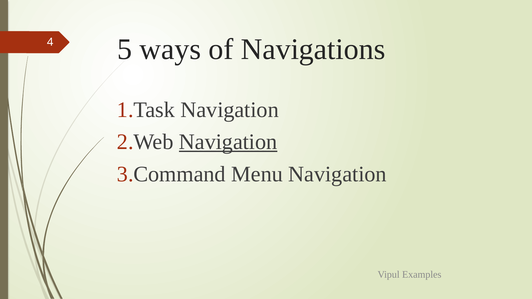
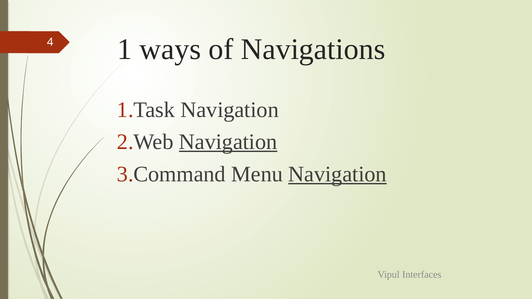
5: 5 -> 1
Navigation at (337, 174) underline: none -> present
Examples: Examples -> Interfaces
